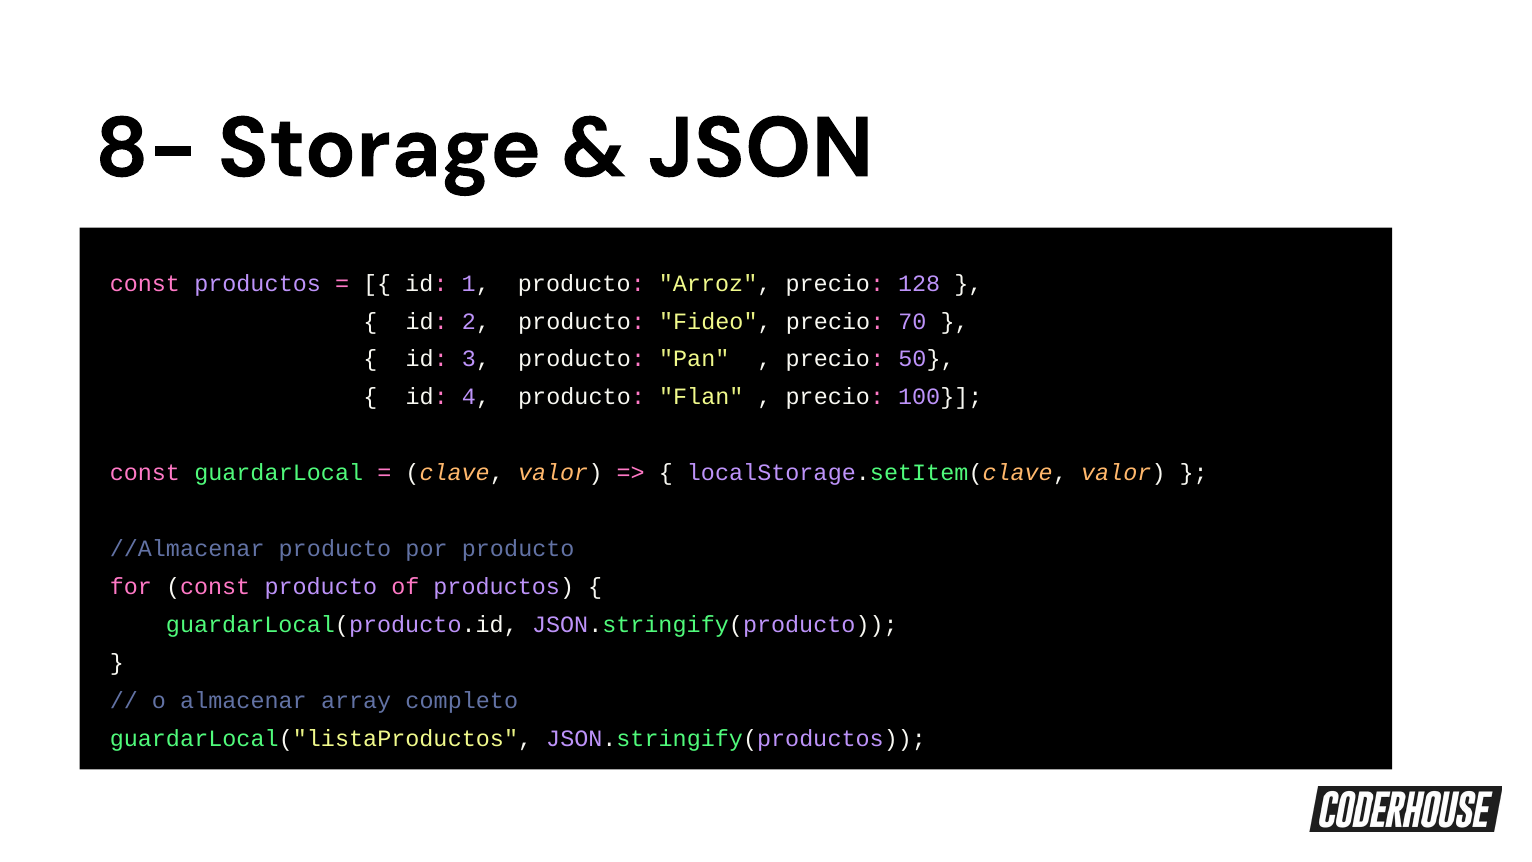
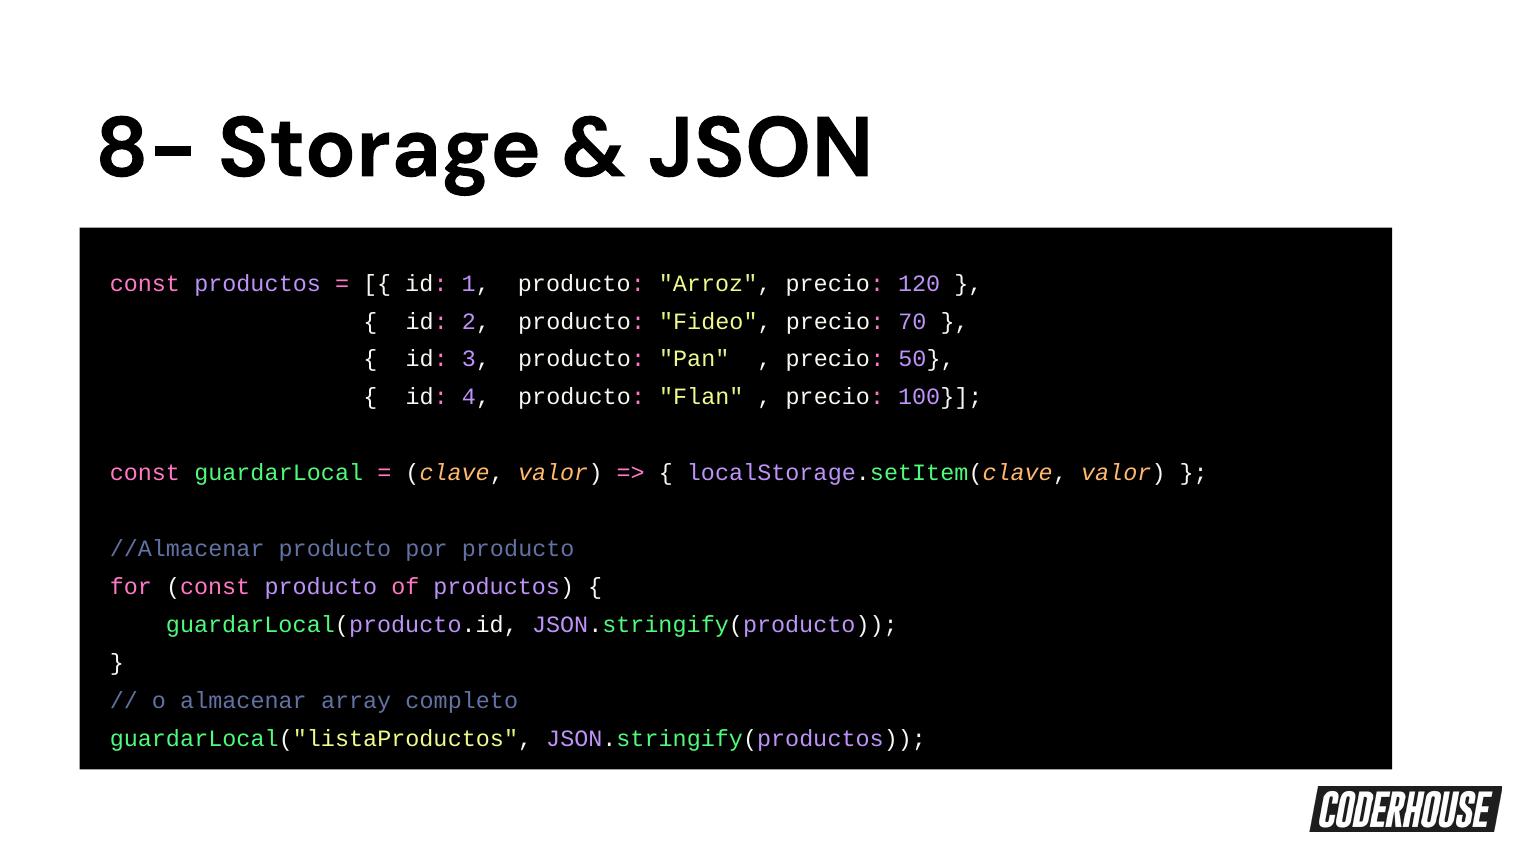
128: 128 -> 120
